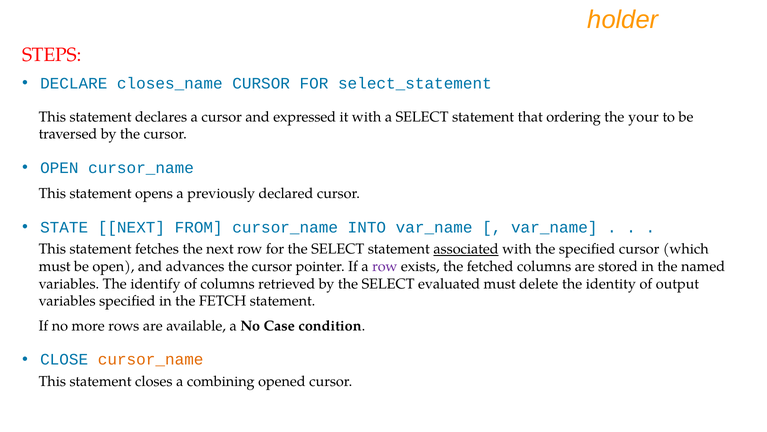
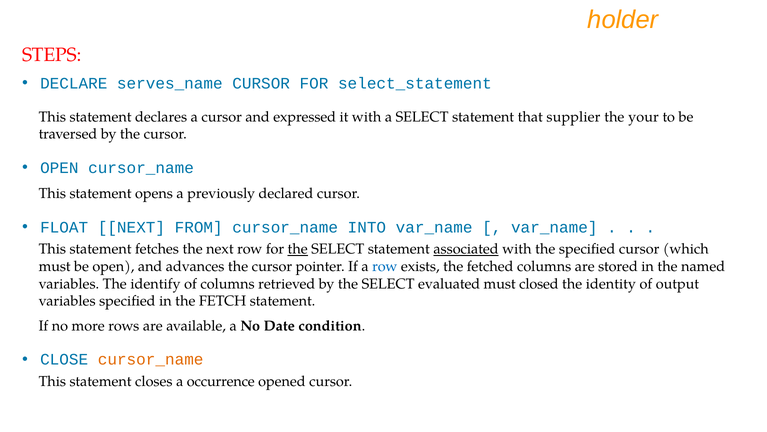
closes_name: closes_name -> serves_name
ordering: ordering -> supplier
STATE: STATE -> FLOAT
the at (298, 249) underline: none -> present
row at (385, 266) colour: purple -> blue
delete: delete -> closed
Case: Case -> Date
combining: combining -> occurrence
